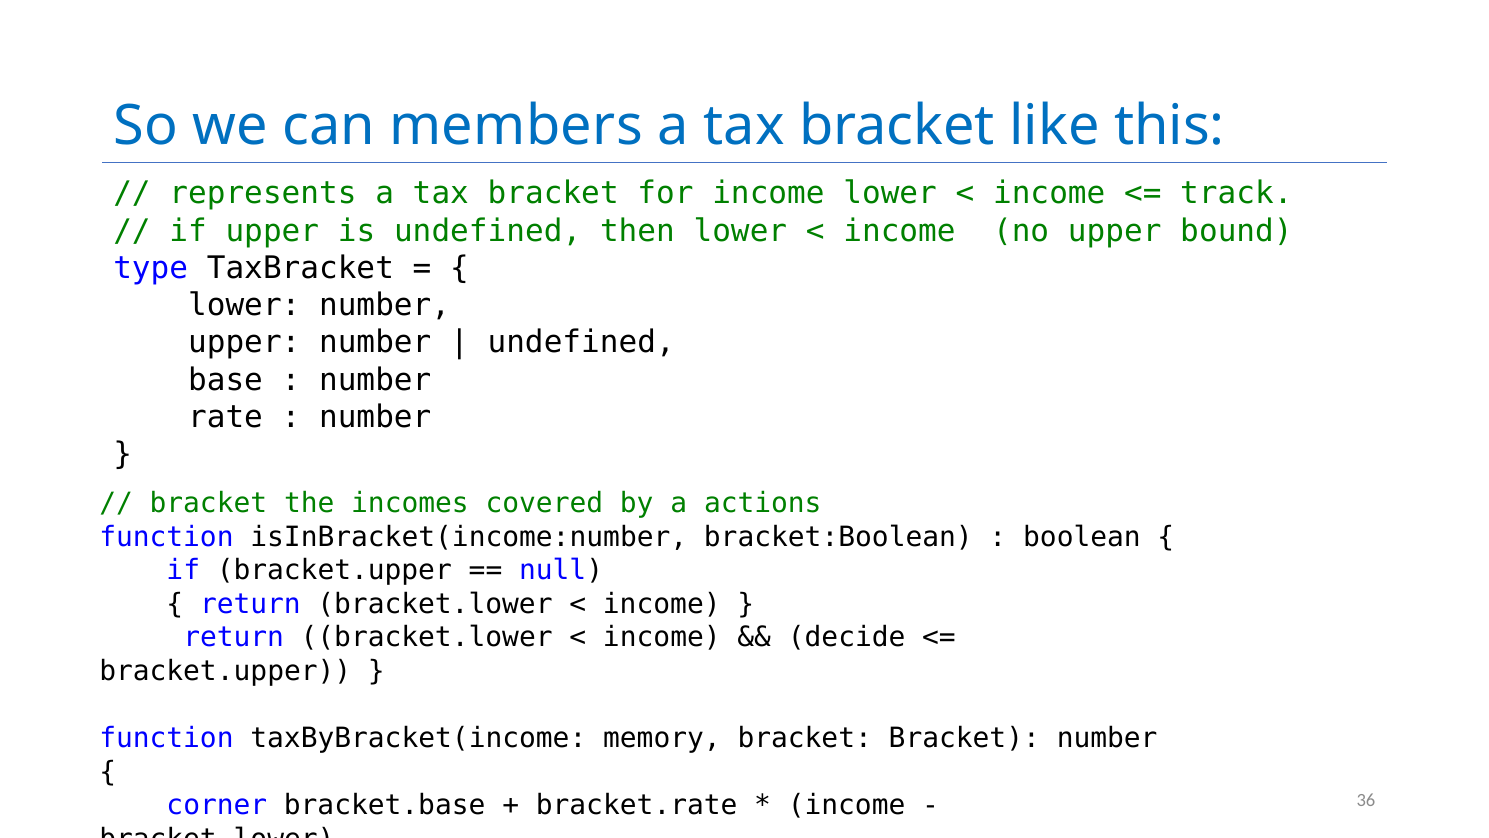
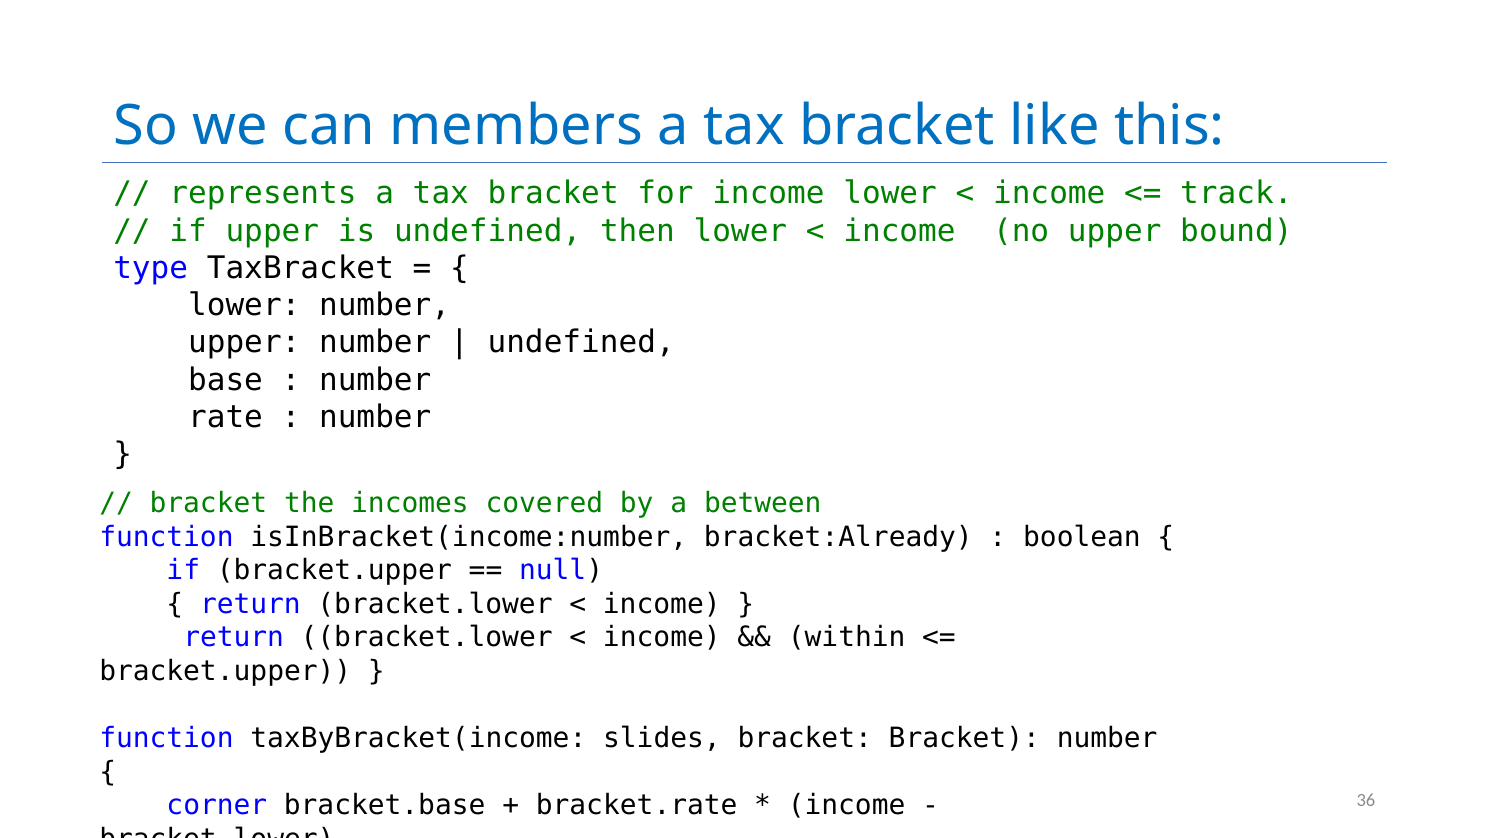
actions: actions -> between
bracket:Boolean: bracket:Boolean -> bracket:Already
decide: decide -> within
memory: memory -> slides
